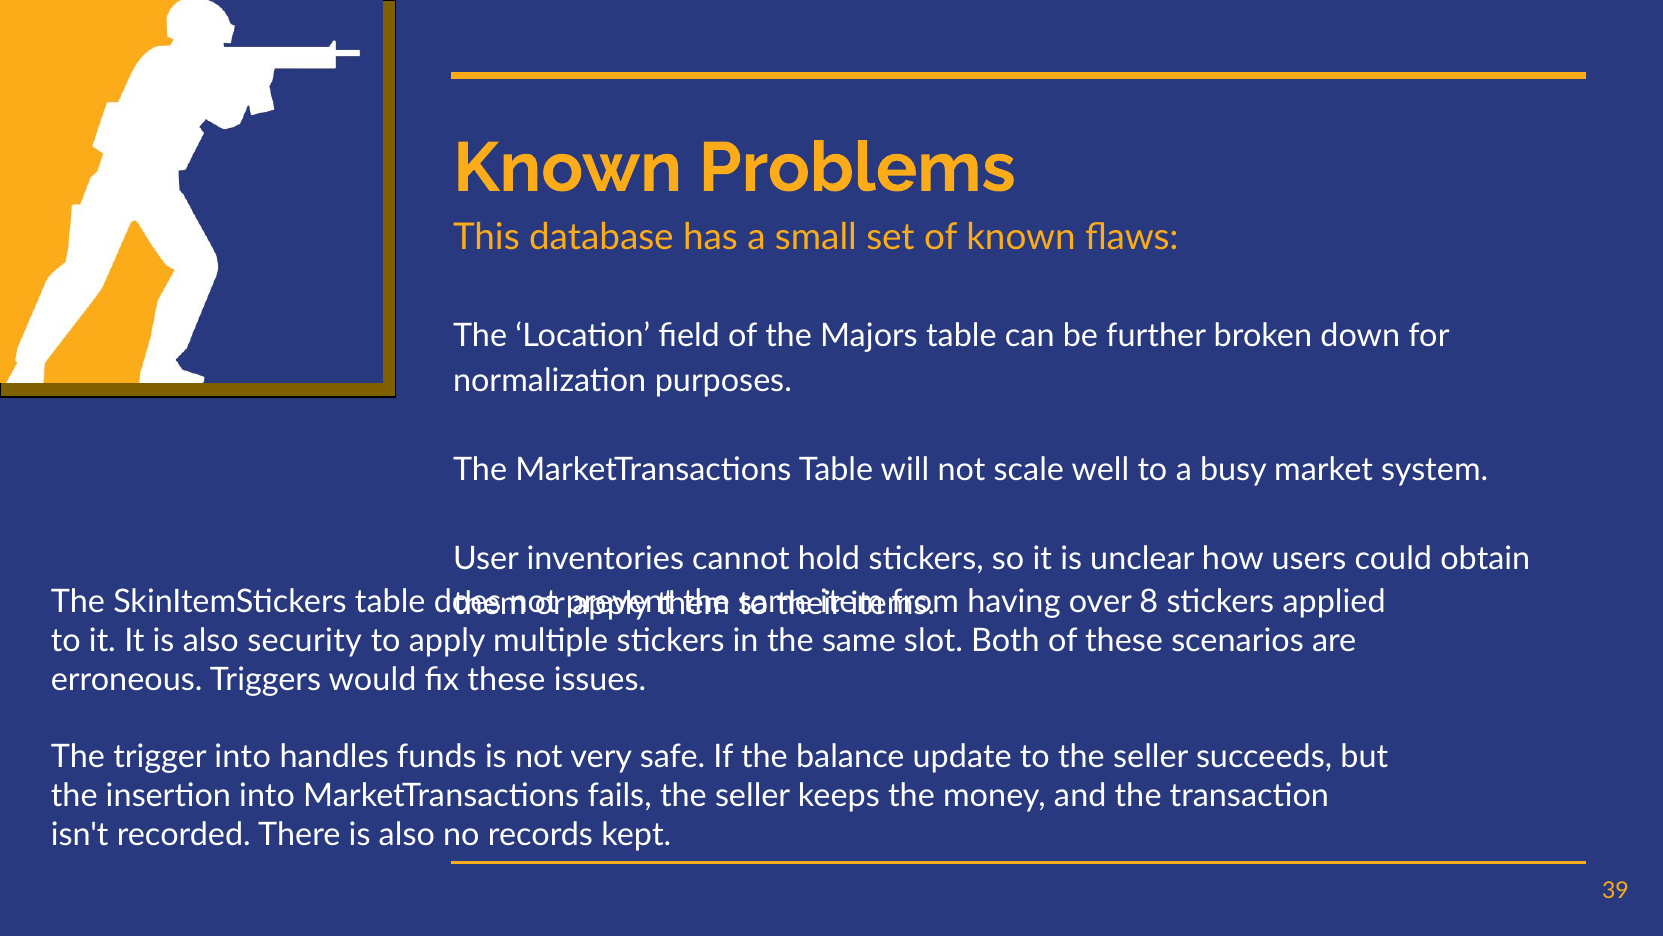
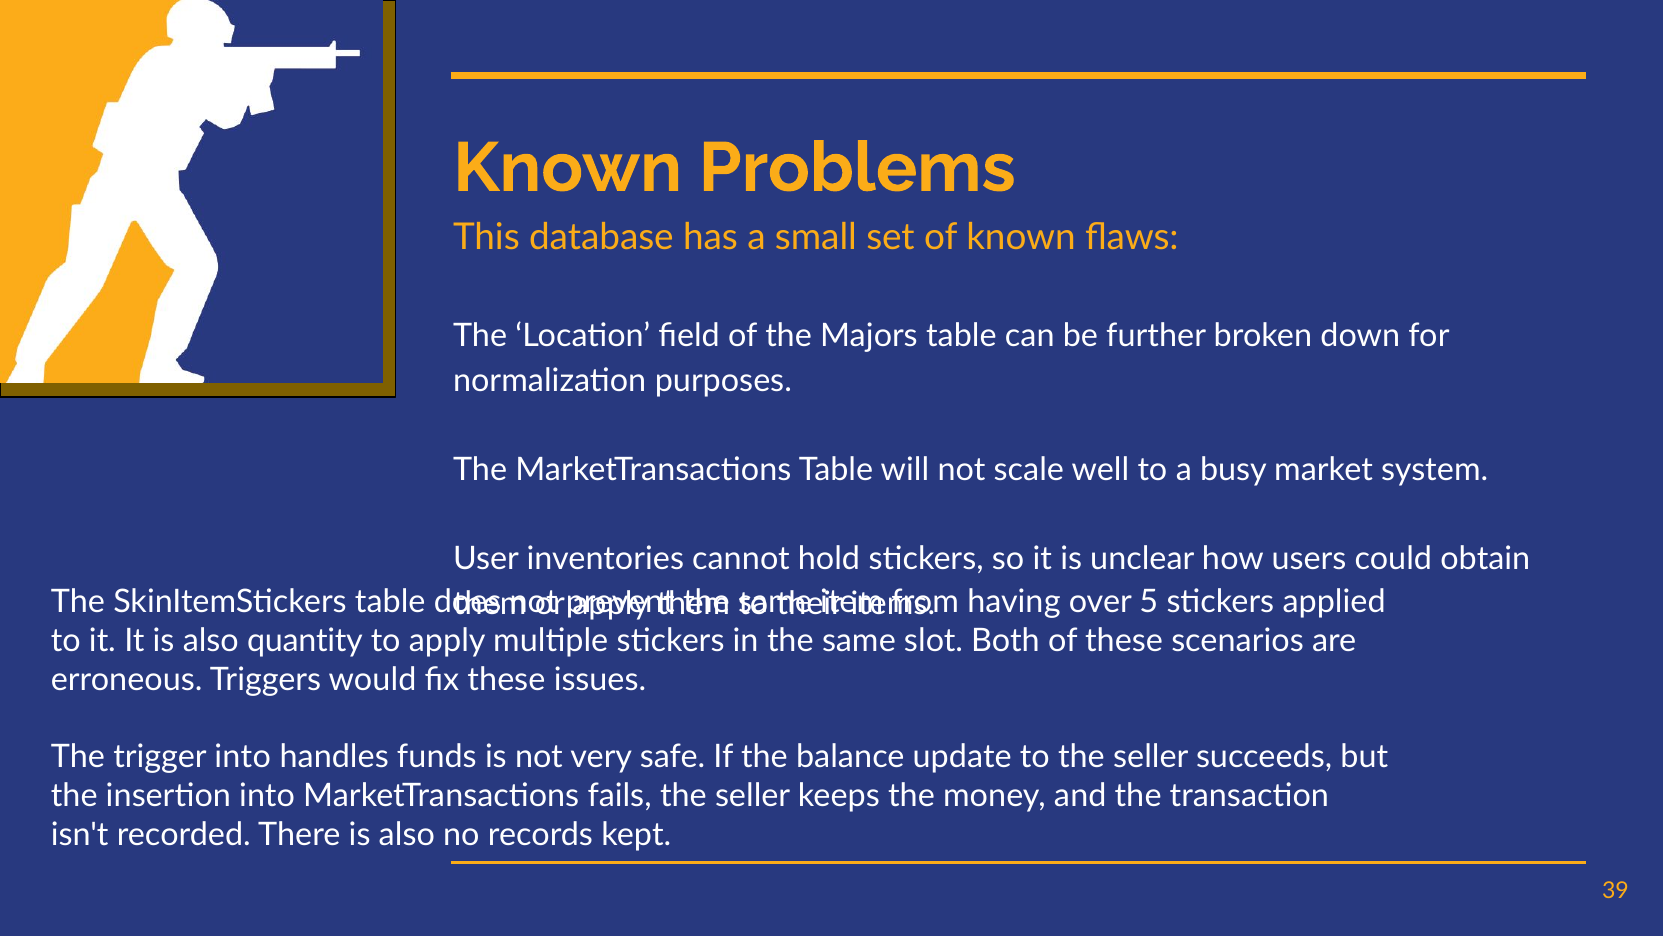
8: 8 -> 5
security: security -> quantity
